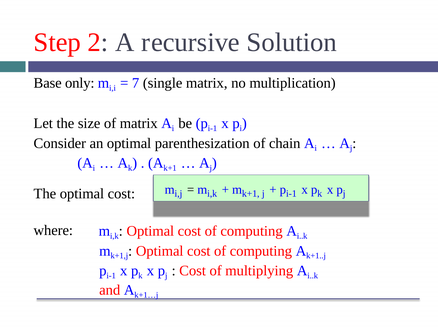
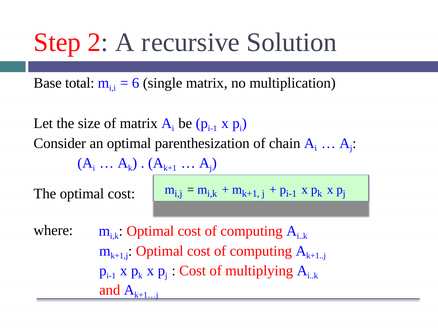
only: only -> total
7: 7 -> 6
